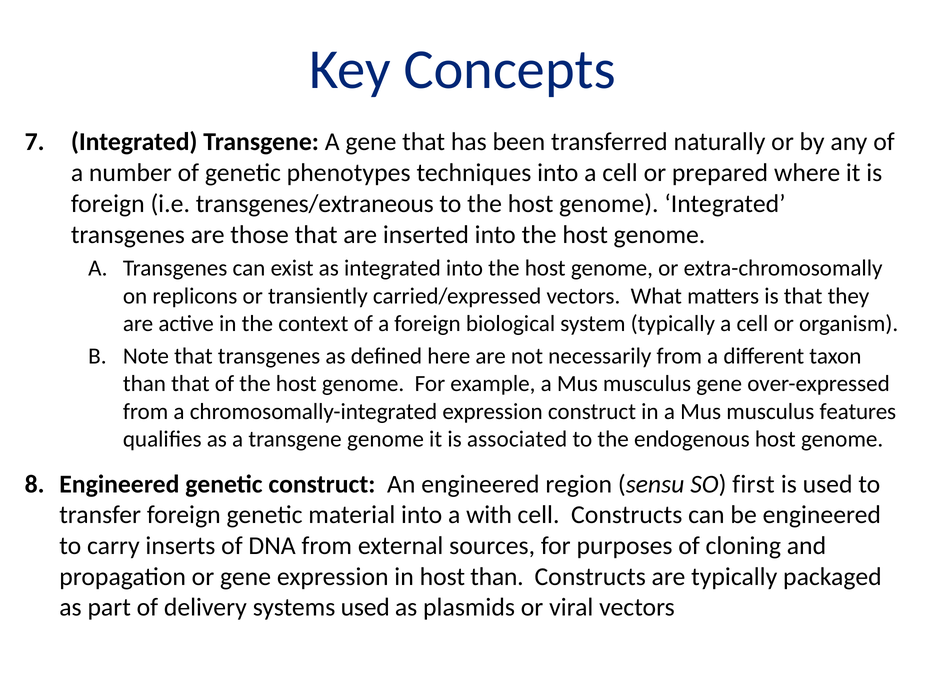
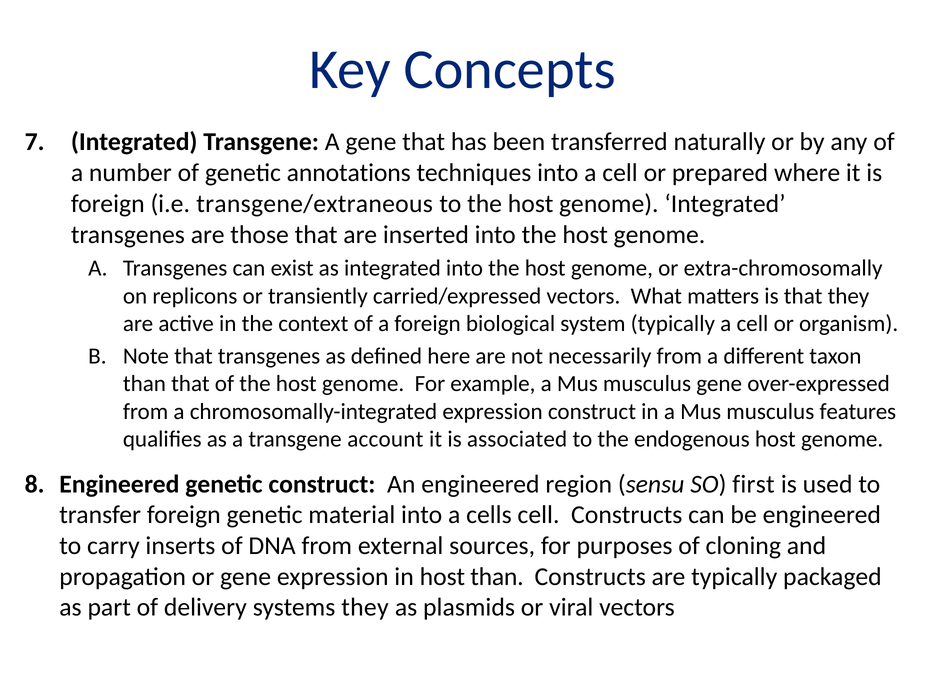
phenotypes: phenotypes -> annotations
transgenes/extraneous: transgenes/extraneous -> transgene/extraneous
transgene genome: genome -> account
with: with -> cells
systems used: used -> they
